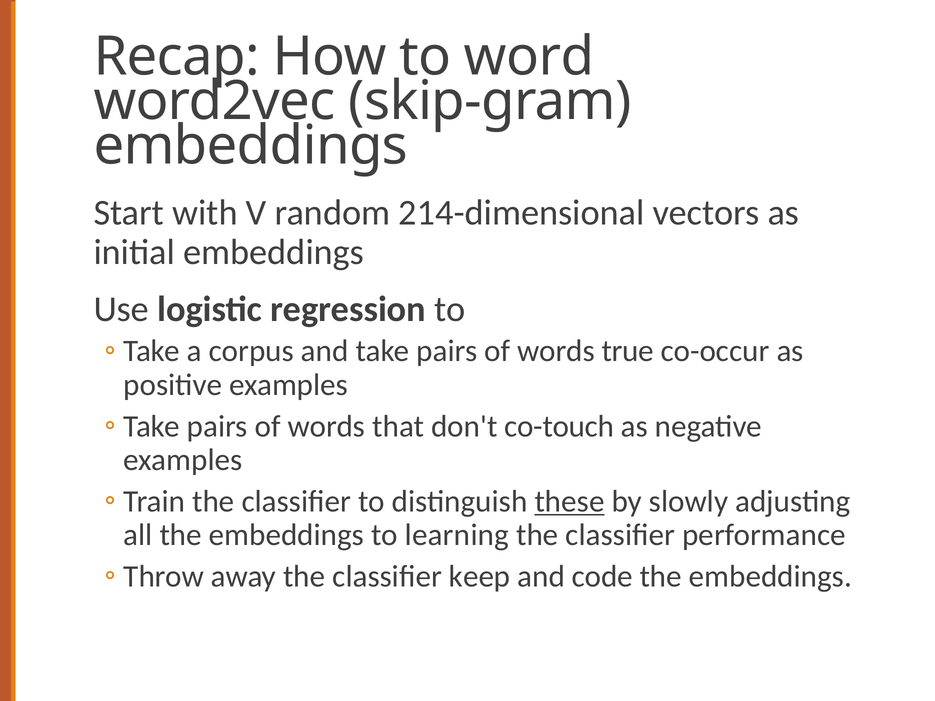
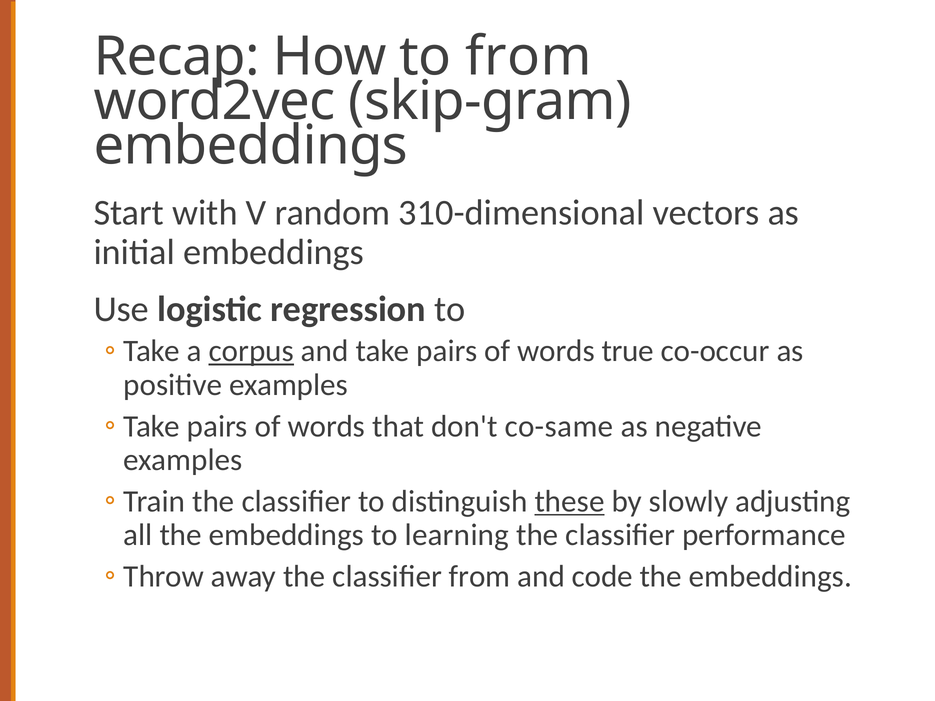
to word: word -> from
214-dimensional: 214-dimensional -> 310-dimensional
corpus underline: none -> present
co-touch: co-touch -> co-same
classifier keep: keep -> from
